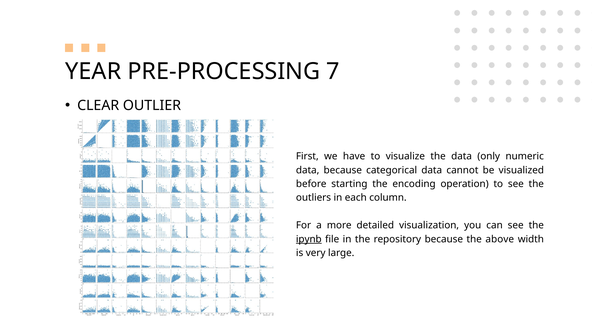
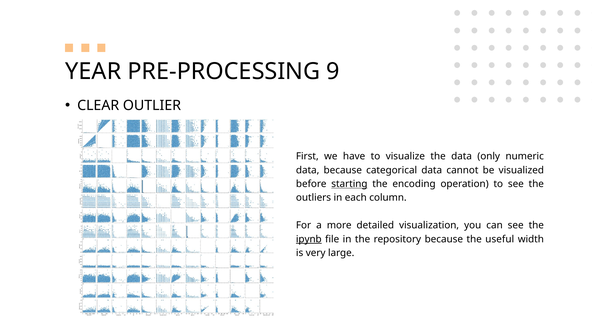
7: 7 -> 9
starting underline: none -> present
above: above -> useful
